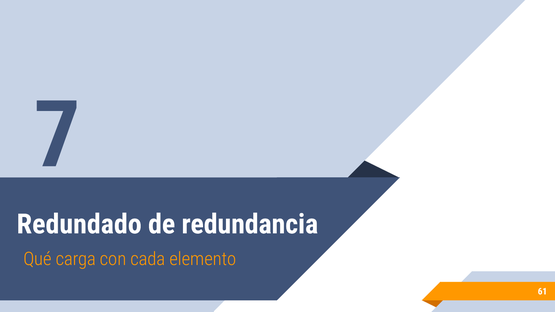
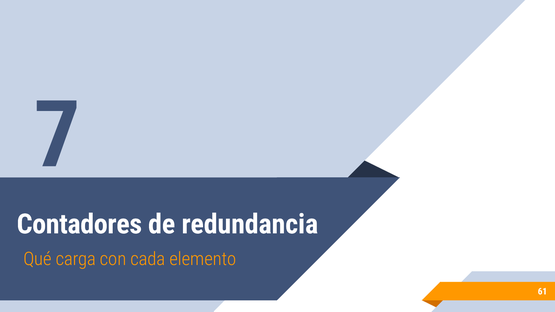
Redundado: Redundado -> Contadores
